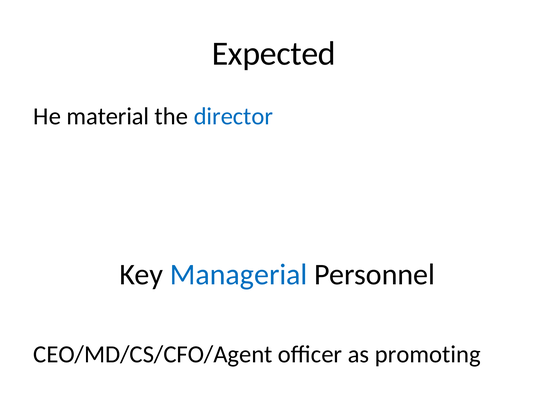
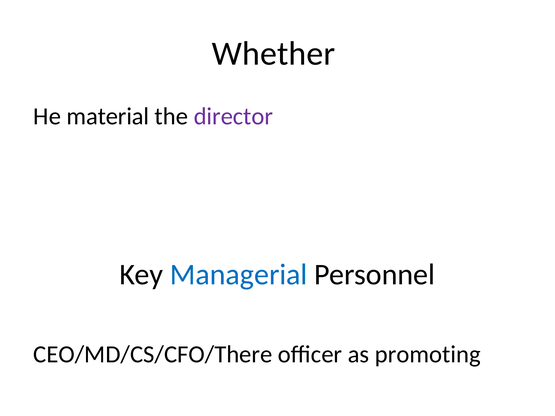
Expected: Expected -> Whether
director colour: blue -> purple
CEO/MD/CS/CFO/Agent: CEO/MD/CS/CFO/Agent -> CEO/MD/CS/CFO/There
